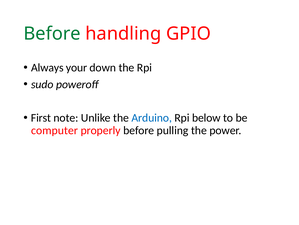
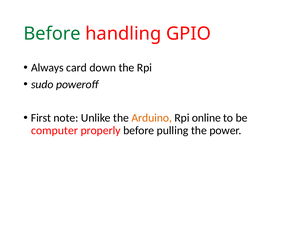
your: your -> card
Arduino colour: blue -> orange
below: below -> online
